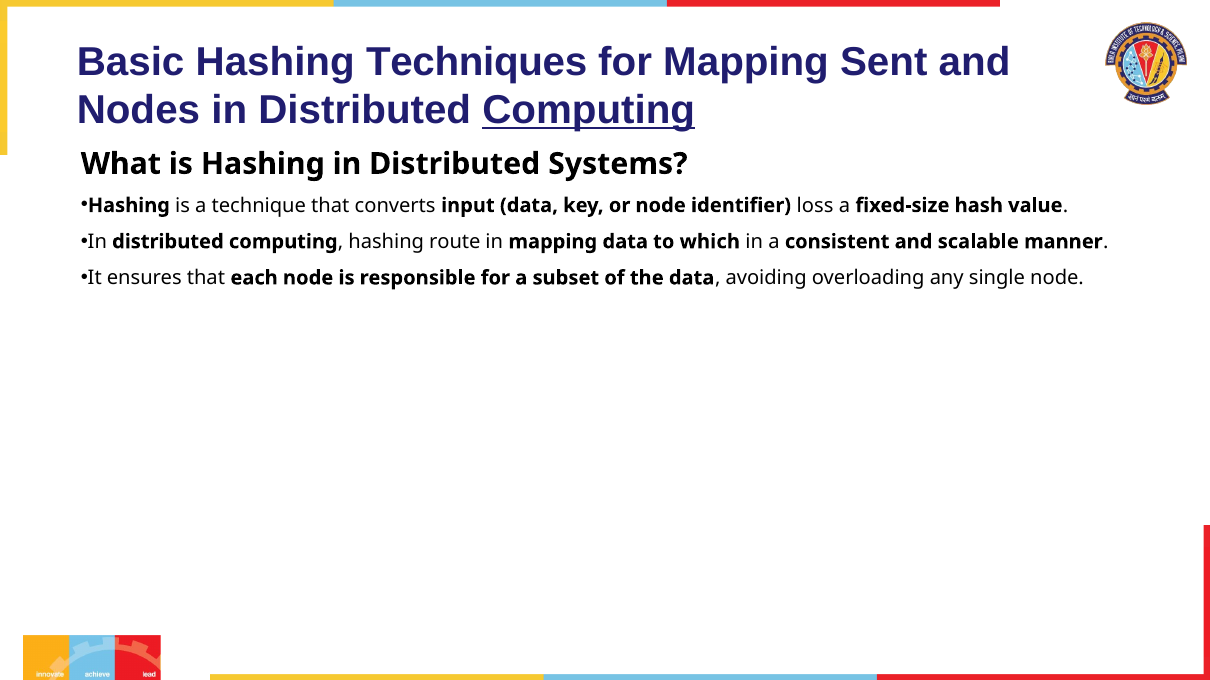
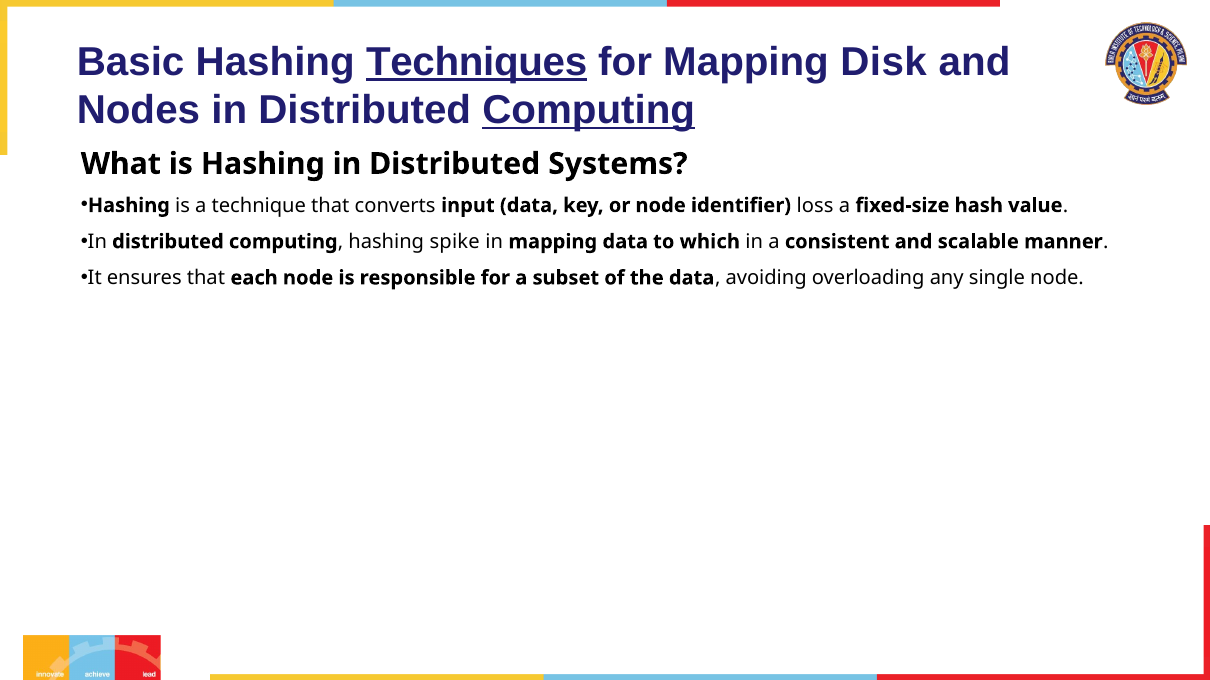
Techniques underline: none -> present
Sent: Sent -> Disk
route: route -> spike
